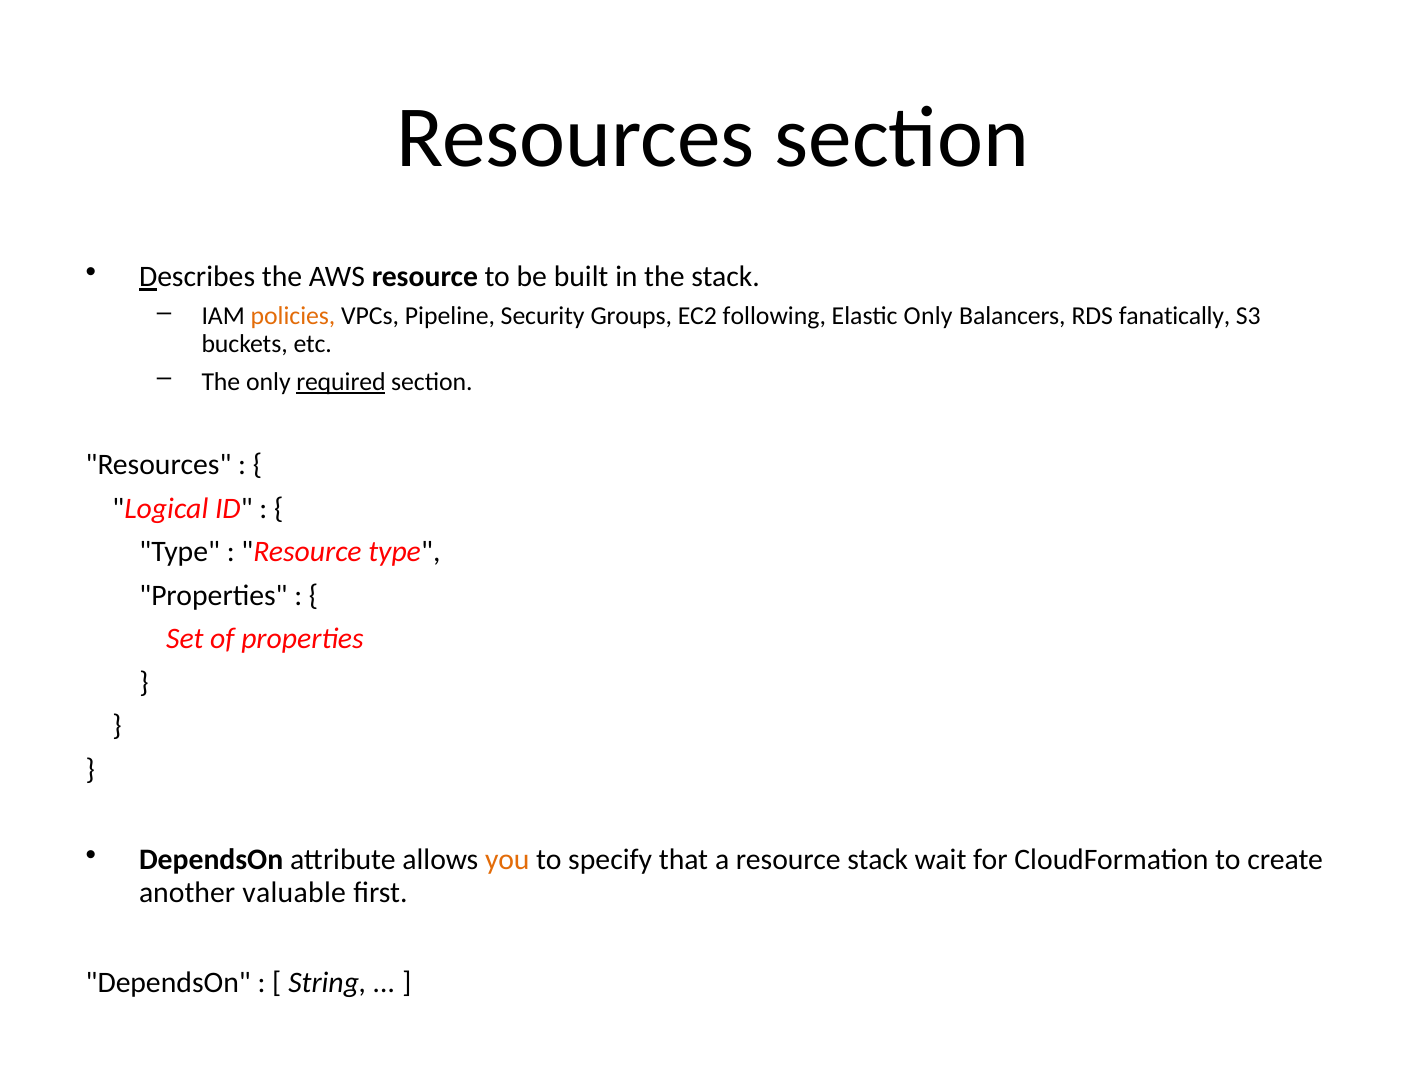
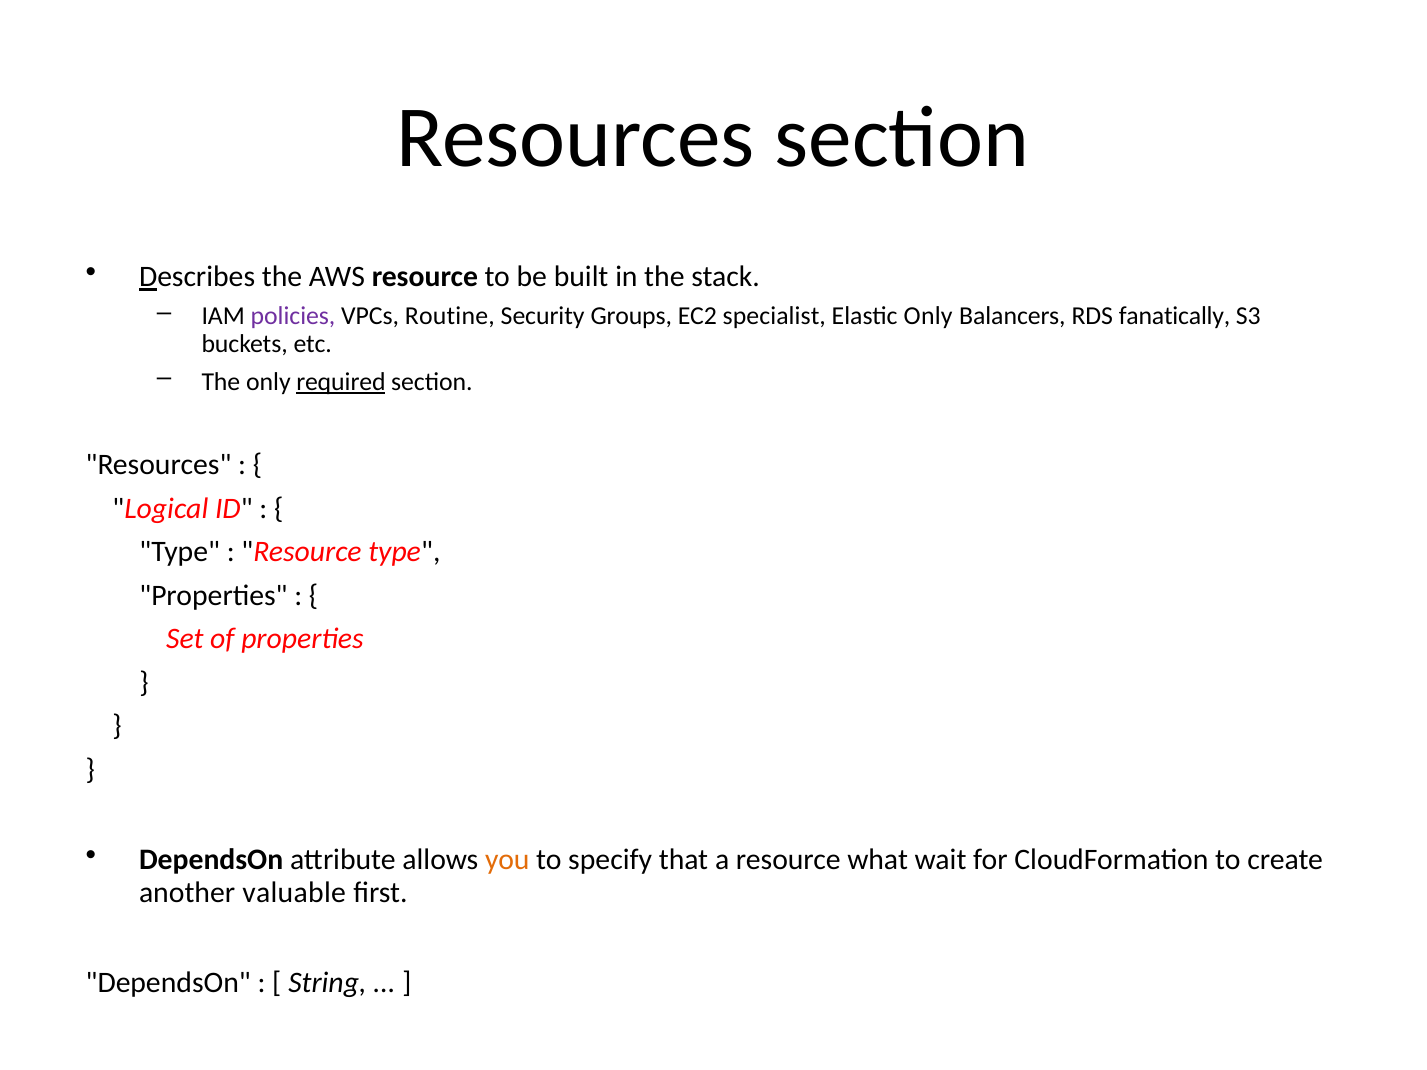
policies colour: orange -> purple
Pipeline: Pipeline -> Routine
following: following -> specialist
resource stack: stack -> what
